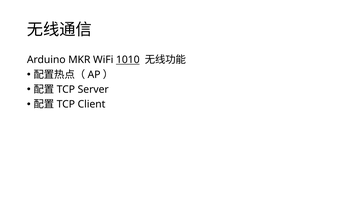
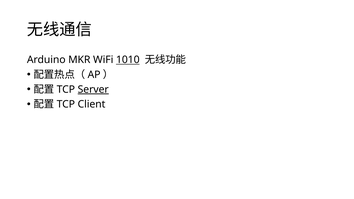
Server underline: none -> present
